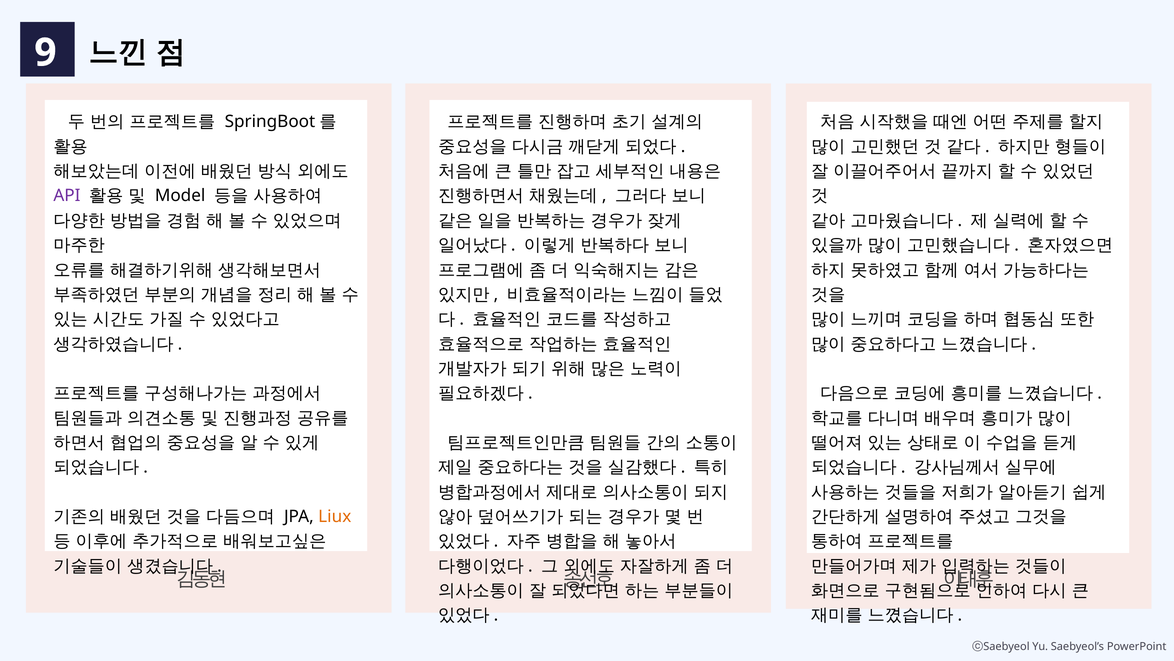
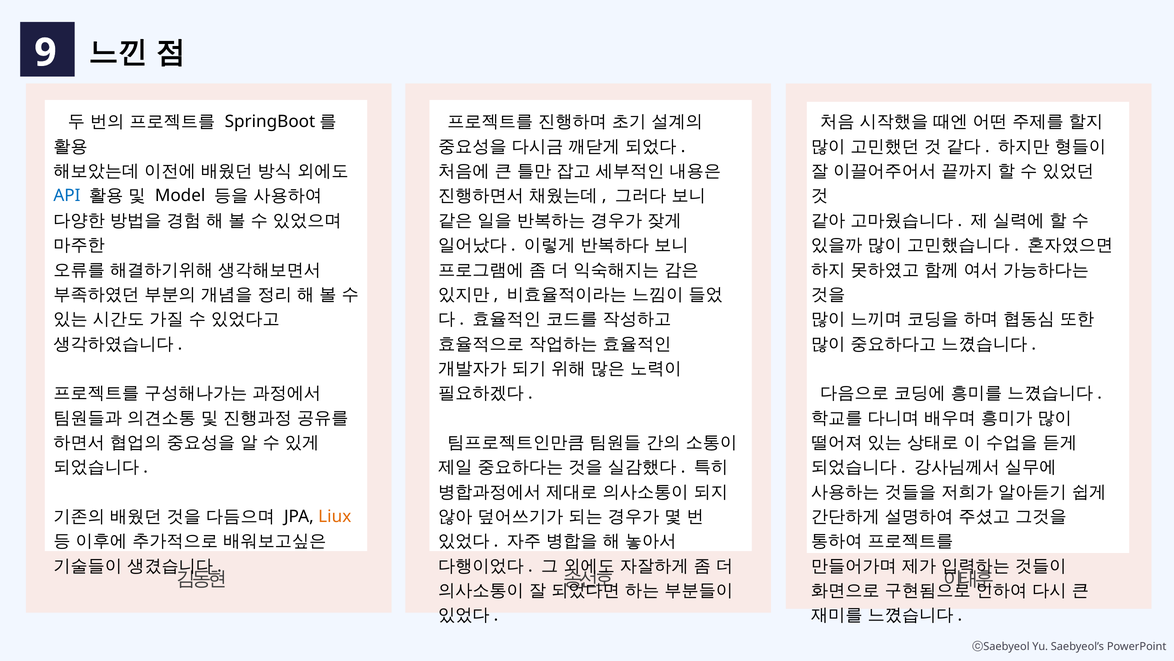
API colour: purple -> blue
